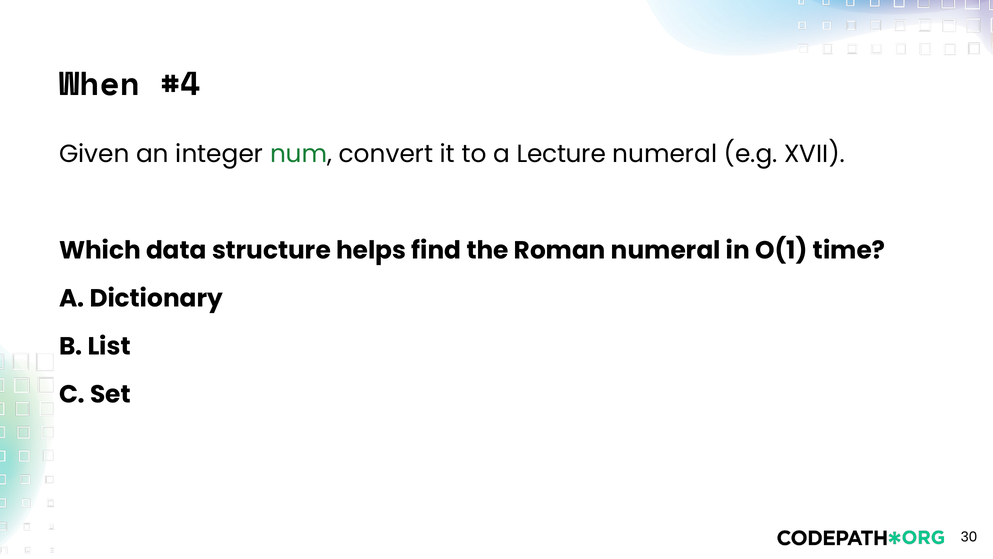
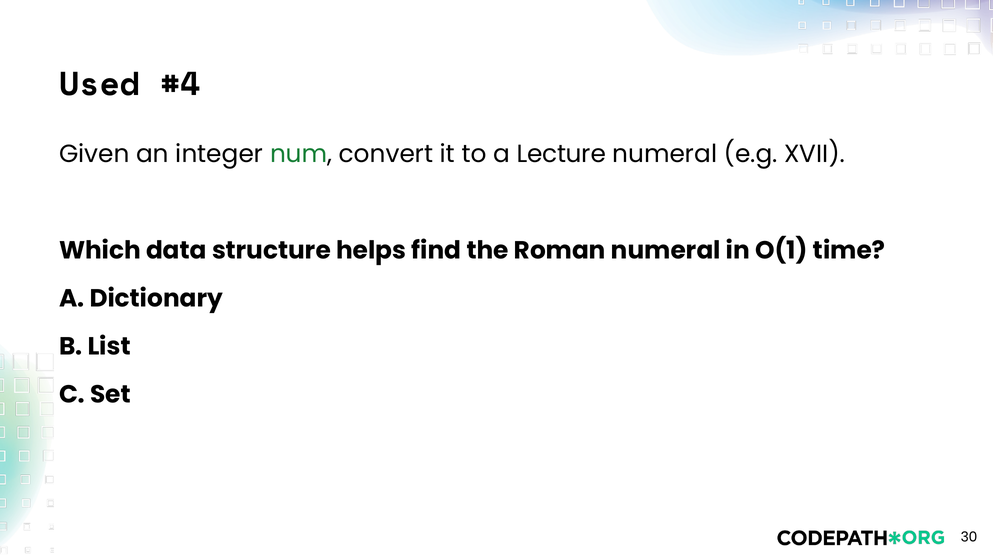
When: When -> Used
